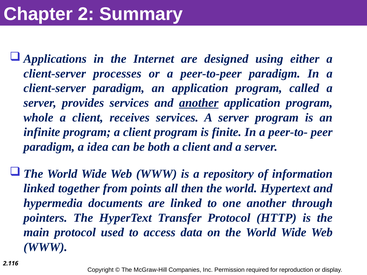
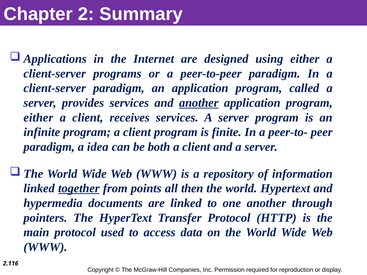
processes: processes -> programs
whole at (38, 118): whole -> either
together underline: none -> present
